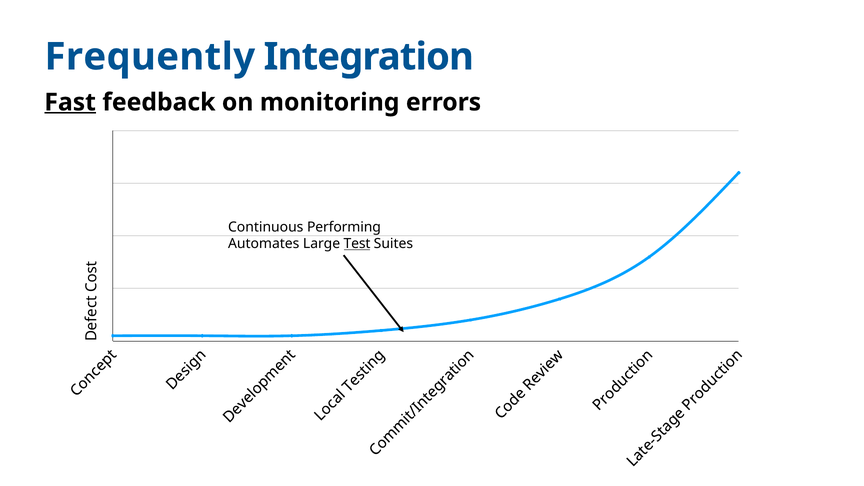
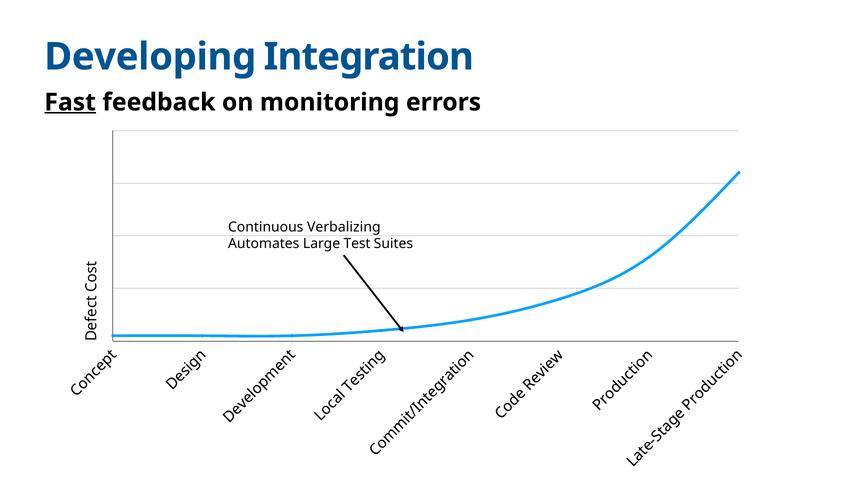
Frequently: Frequently -> Developing
Performing: Performing -> Verbalizing
Test underline: present -> none
